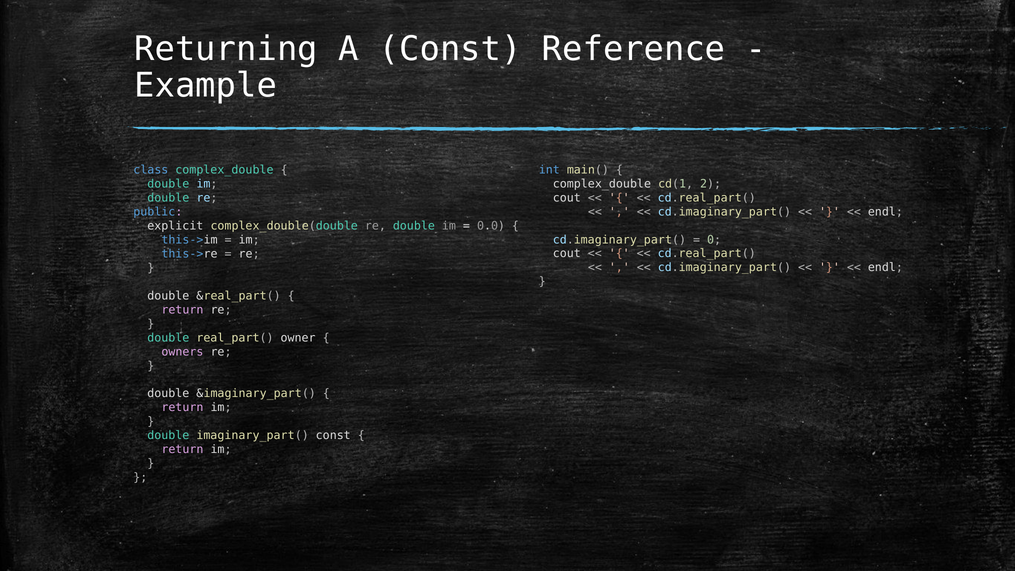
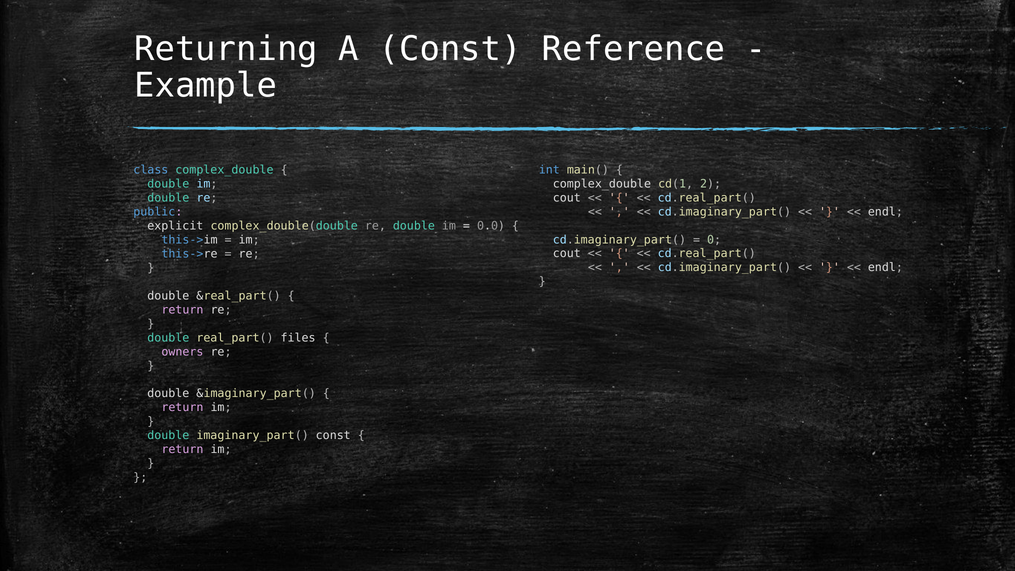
owner: owner -> files
